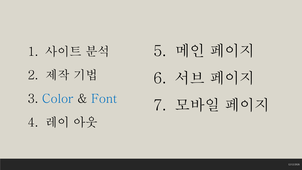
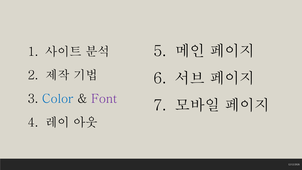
Font colour: blue -> purple
